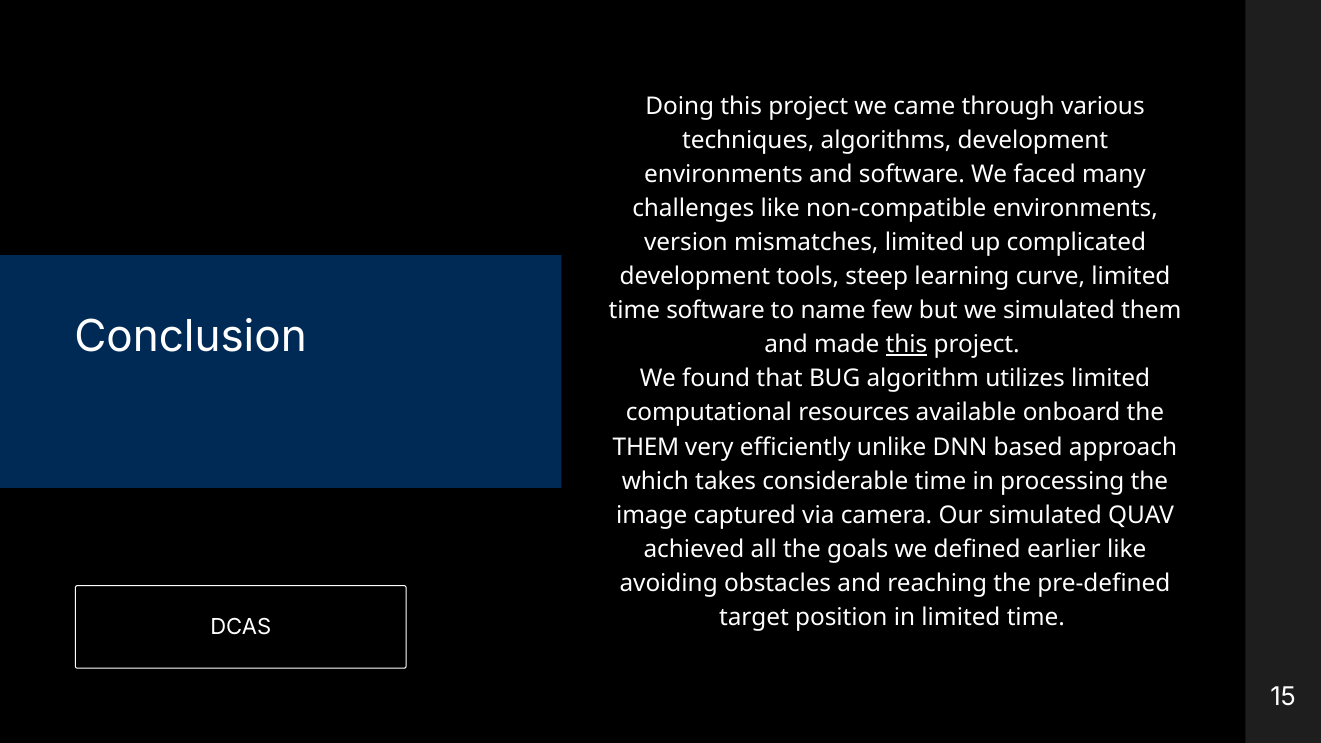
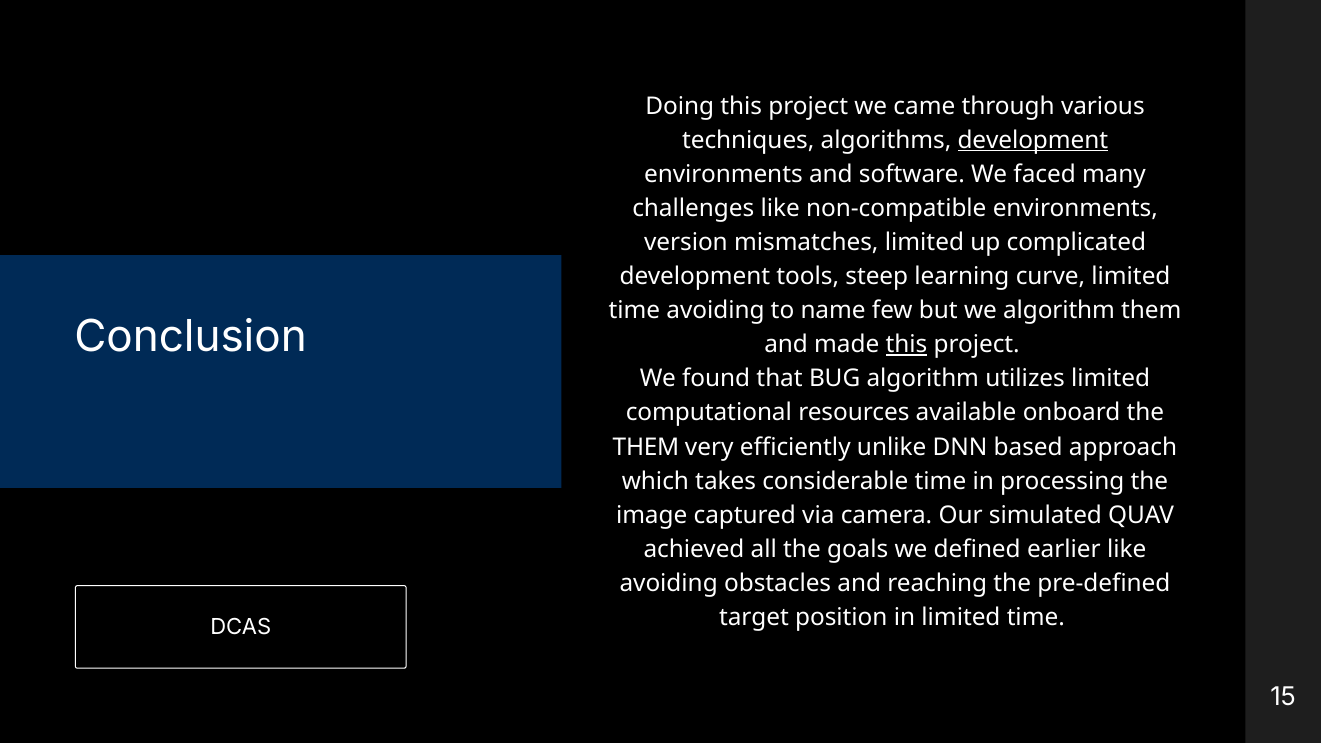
development at (1033, 140) underline: none -> present
time software: software -> avoiding
we simulated: simulated -> algorithm
